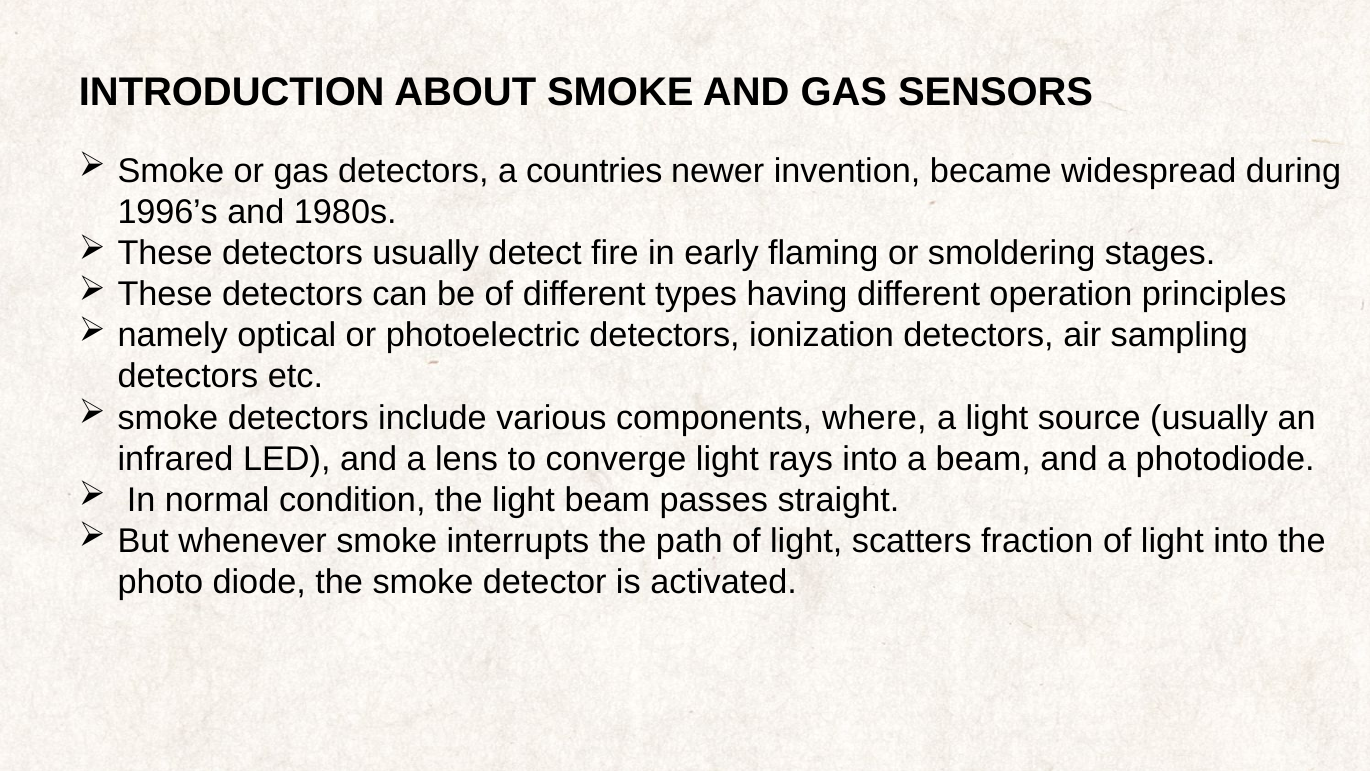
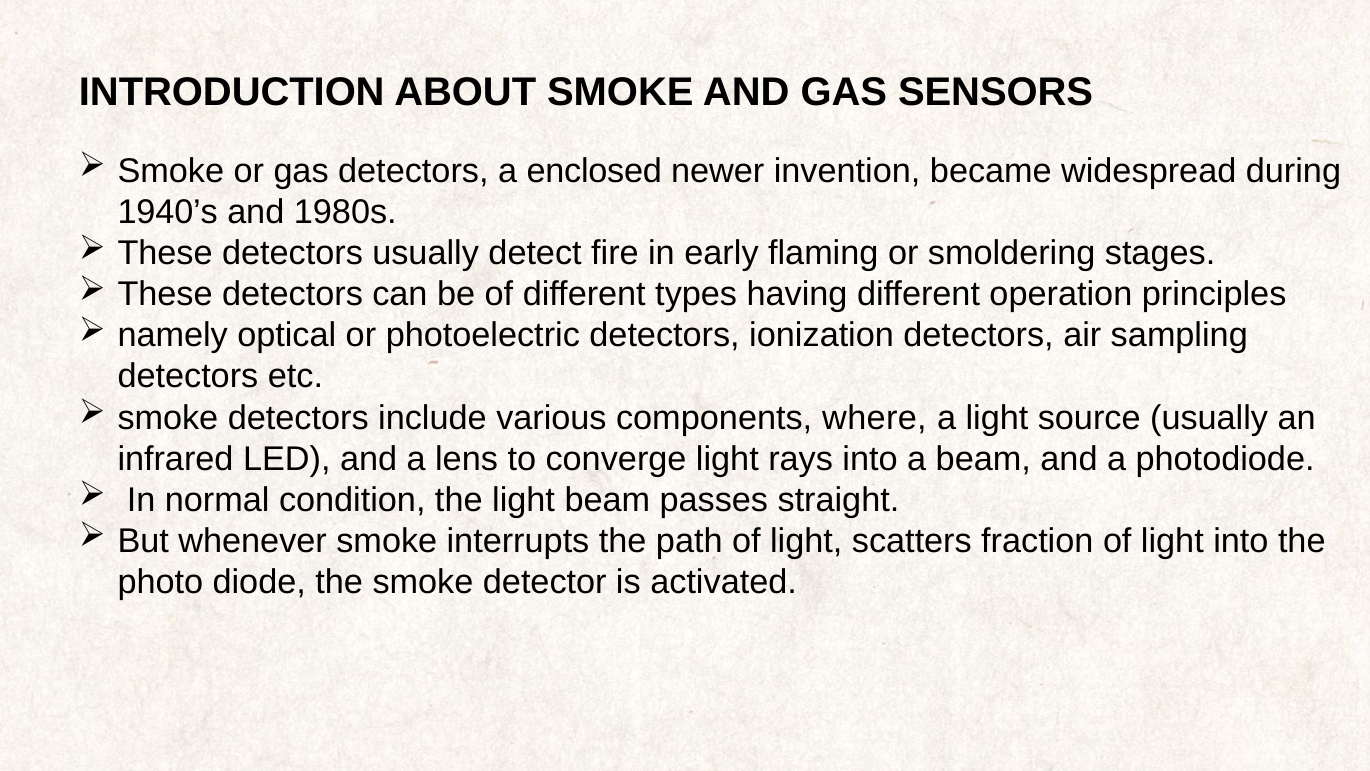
countries: countries -> enclosed
1996’s: 1996’s -> 1940’s
